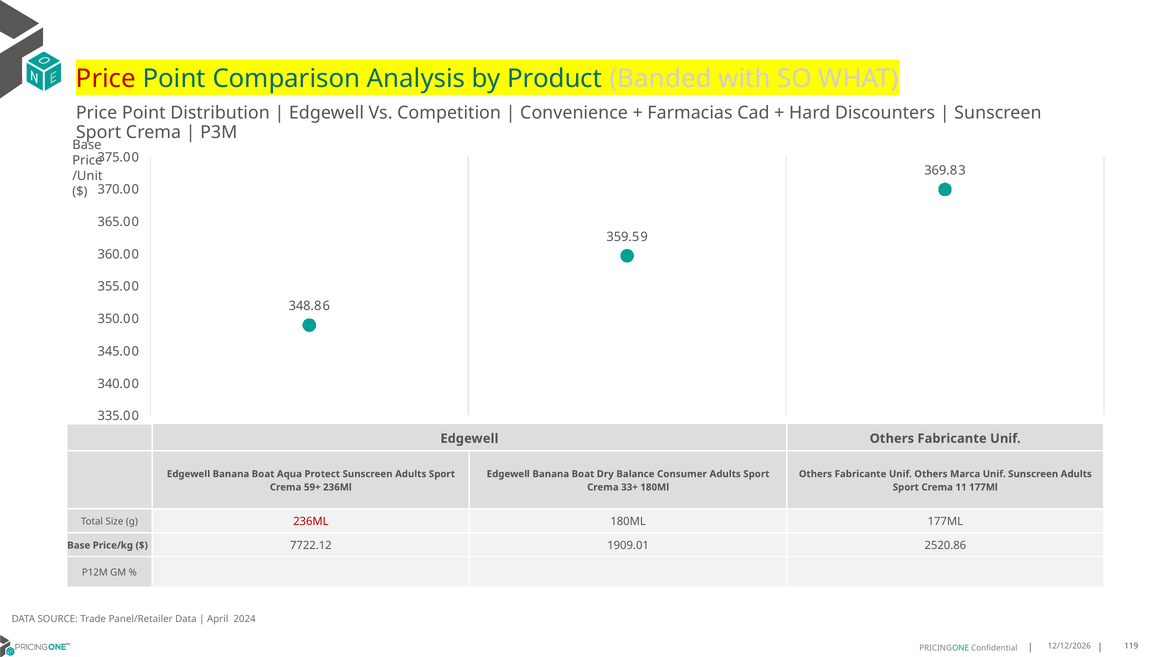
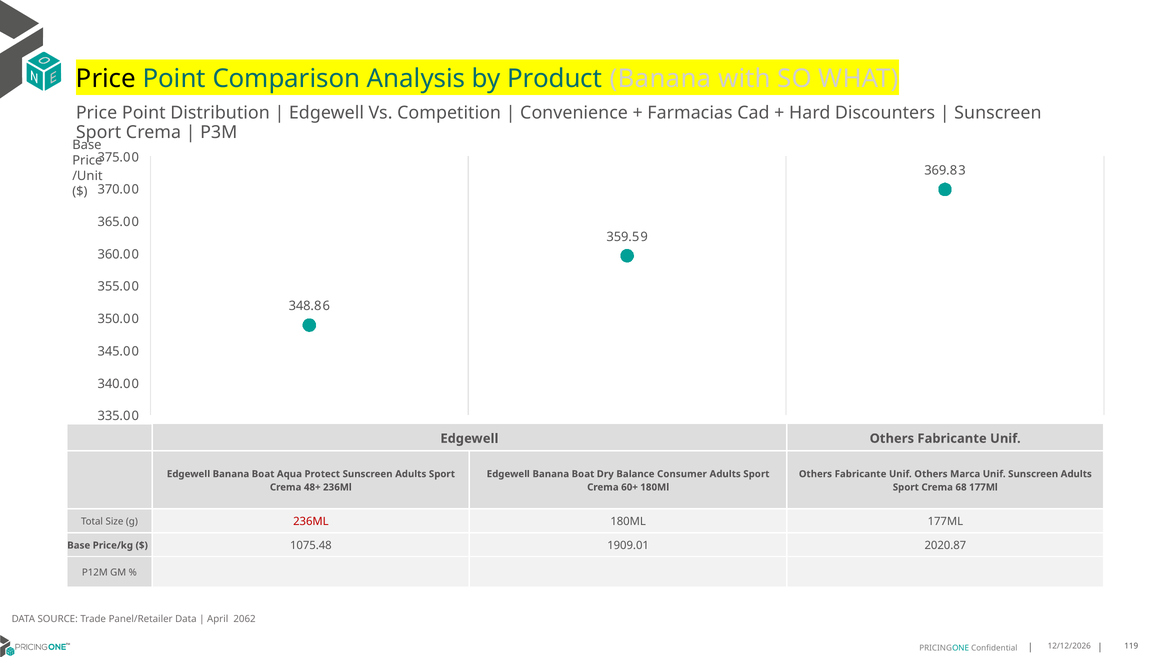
Price at (106, 78) colour: red -> black
Product Banded: Banded -> Banana
59+: 59+ -> 48+
33+: 33+ -> 60+
11: 11 -> 68
7722.12: 7722.12 -> 1075.48
2520.86: 2520.86 -> 2020.87
2024: 2024 -> 2062
